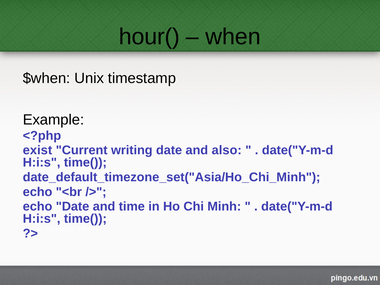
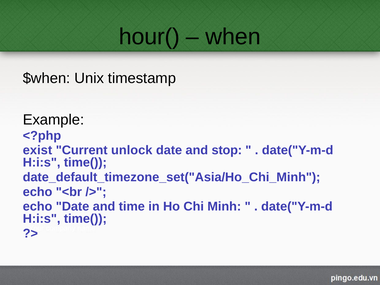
writing: writing -> unlock
also: also -> stop
